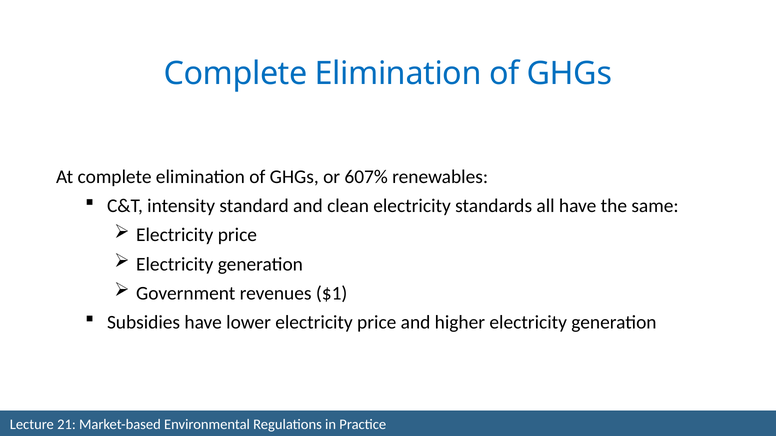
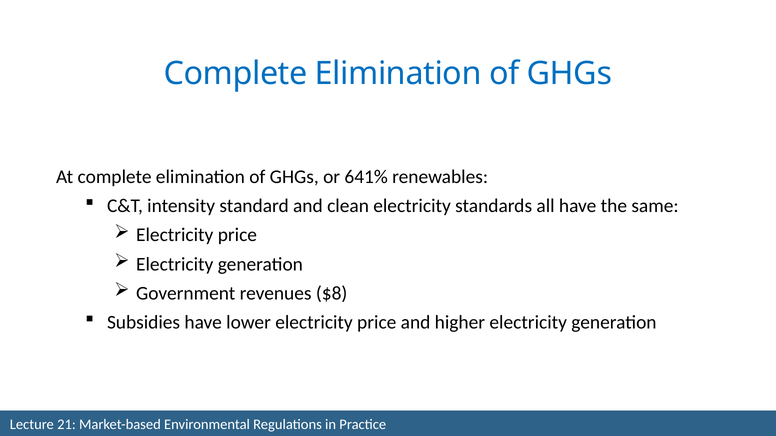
607%: 607% -> 641%
$1: $1 -> $8
